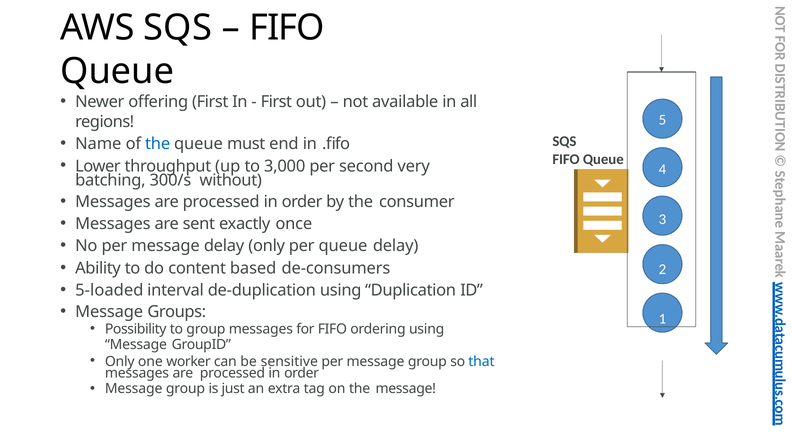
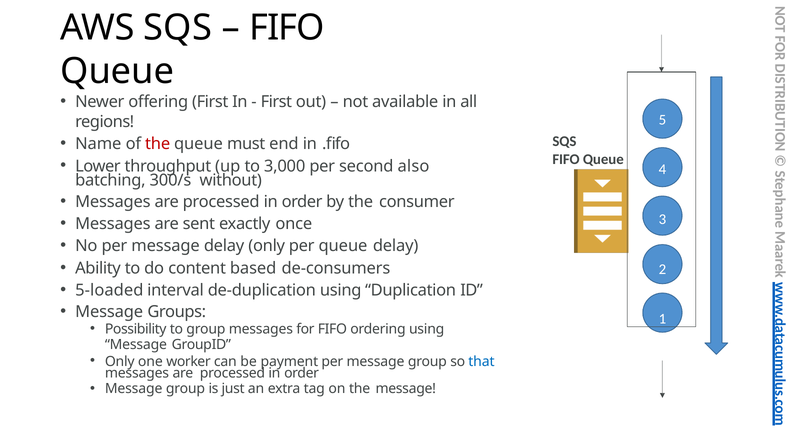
the at (158, 144) colour: blue -> red
very: very -> also
sensitive: sensitive -> payment
